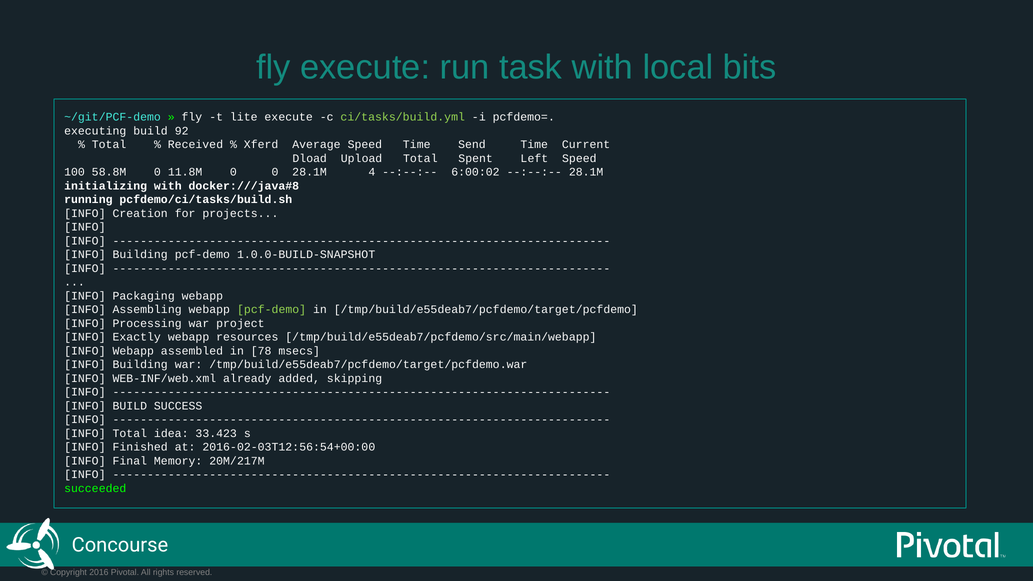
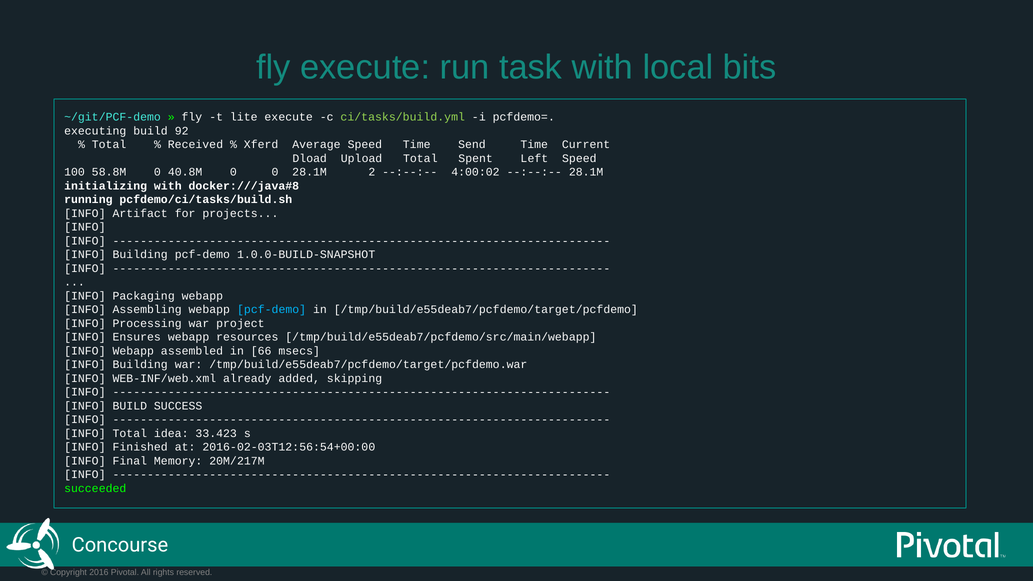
11.8M: 11.8M -> 40.8M
4: 4 -> 2
6:00:02: 6:00:02 -> 4:00:02
Creation: Creation -> Artifact
pcf-demo at (272, 310) colour: light green -> light blue
Exactly: Exactly -> Ensures
78: 78 -> 66
